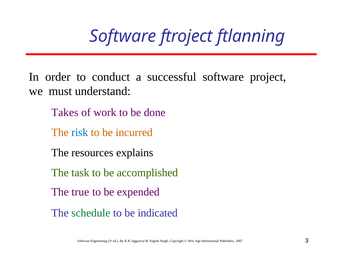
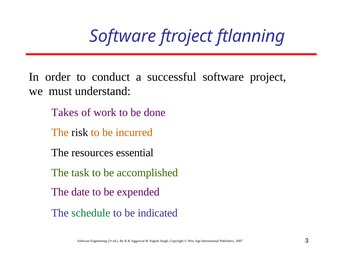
risk colour: blue -> black
explains: explains -> essential
true: true -> date
